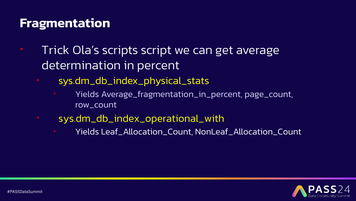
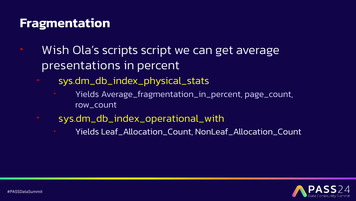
Trick: Trick -> Wish
determination: determination -> presentations
